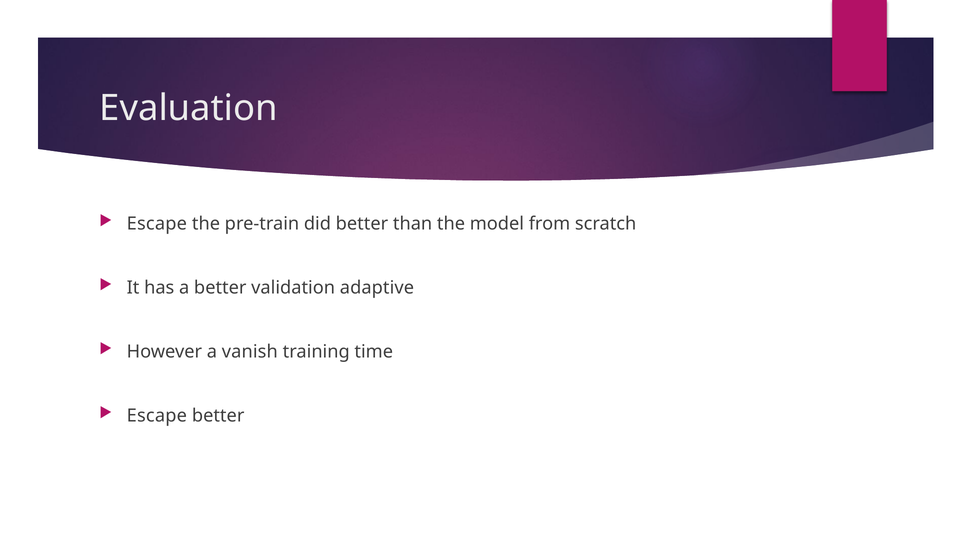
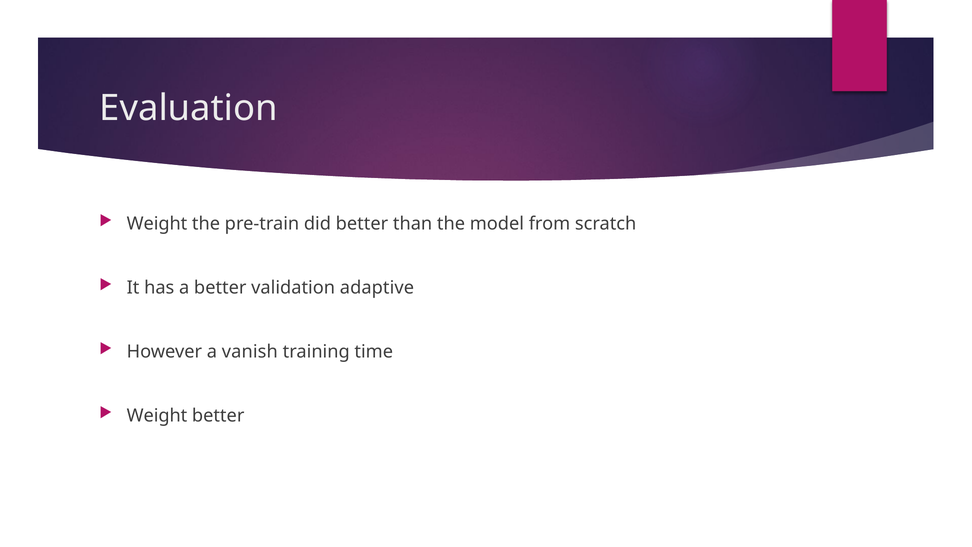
Escape at (157, 223): Escape -> Weight
Escape at (157, 415): Escape -> Weight
